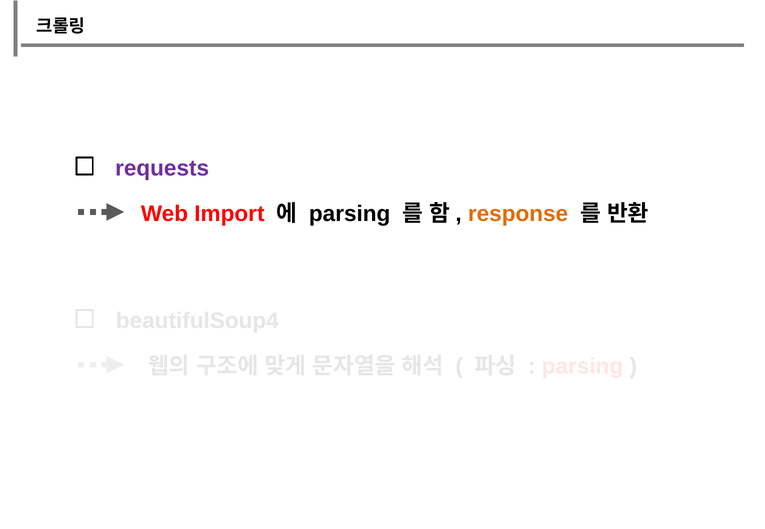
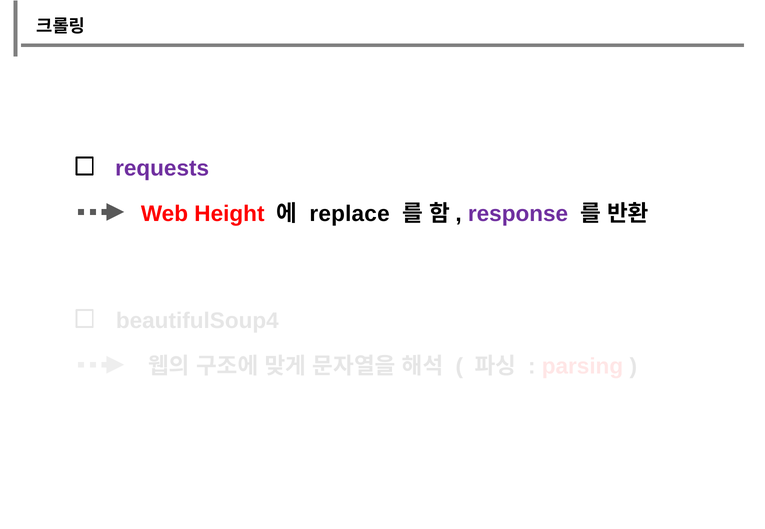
Import: Import -> Height
parsing at (350, 214): parsing -> replace
response colour: orange -> purple
